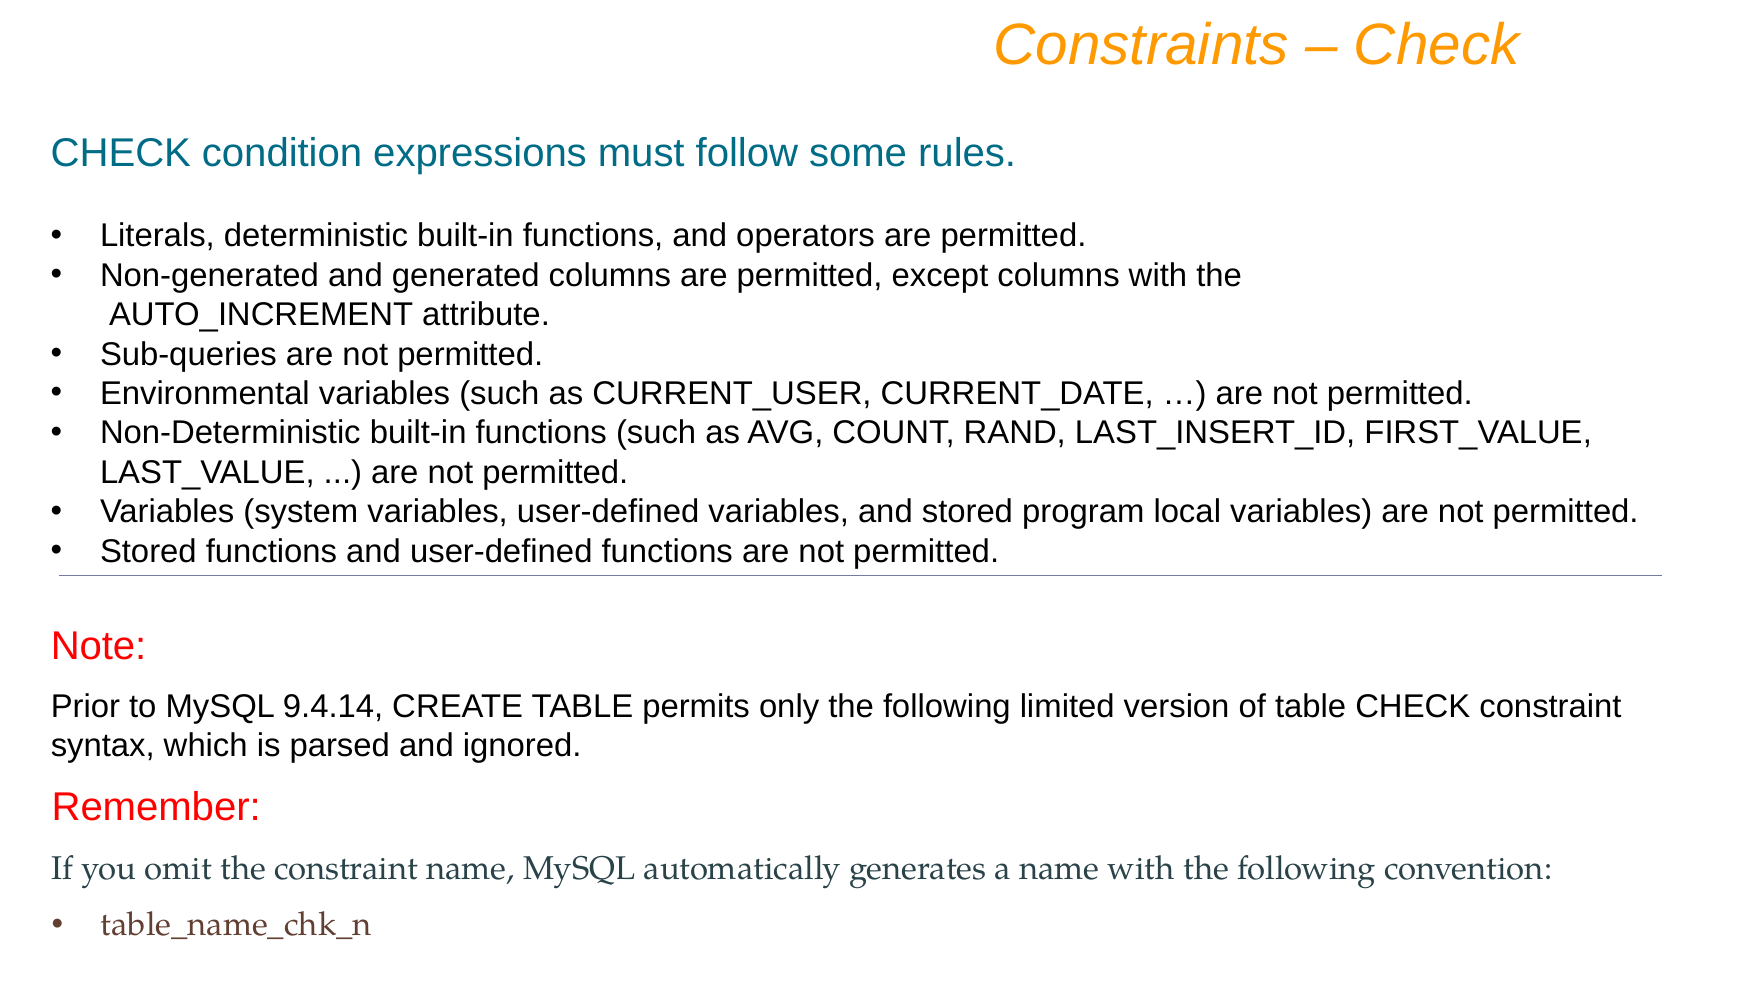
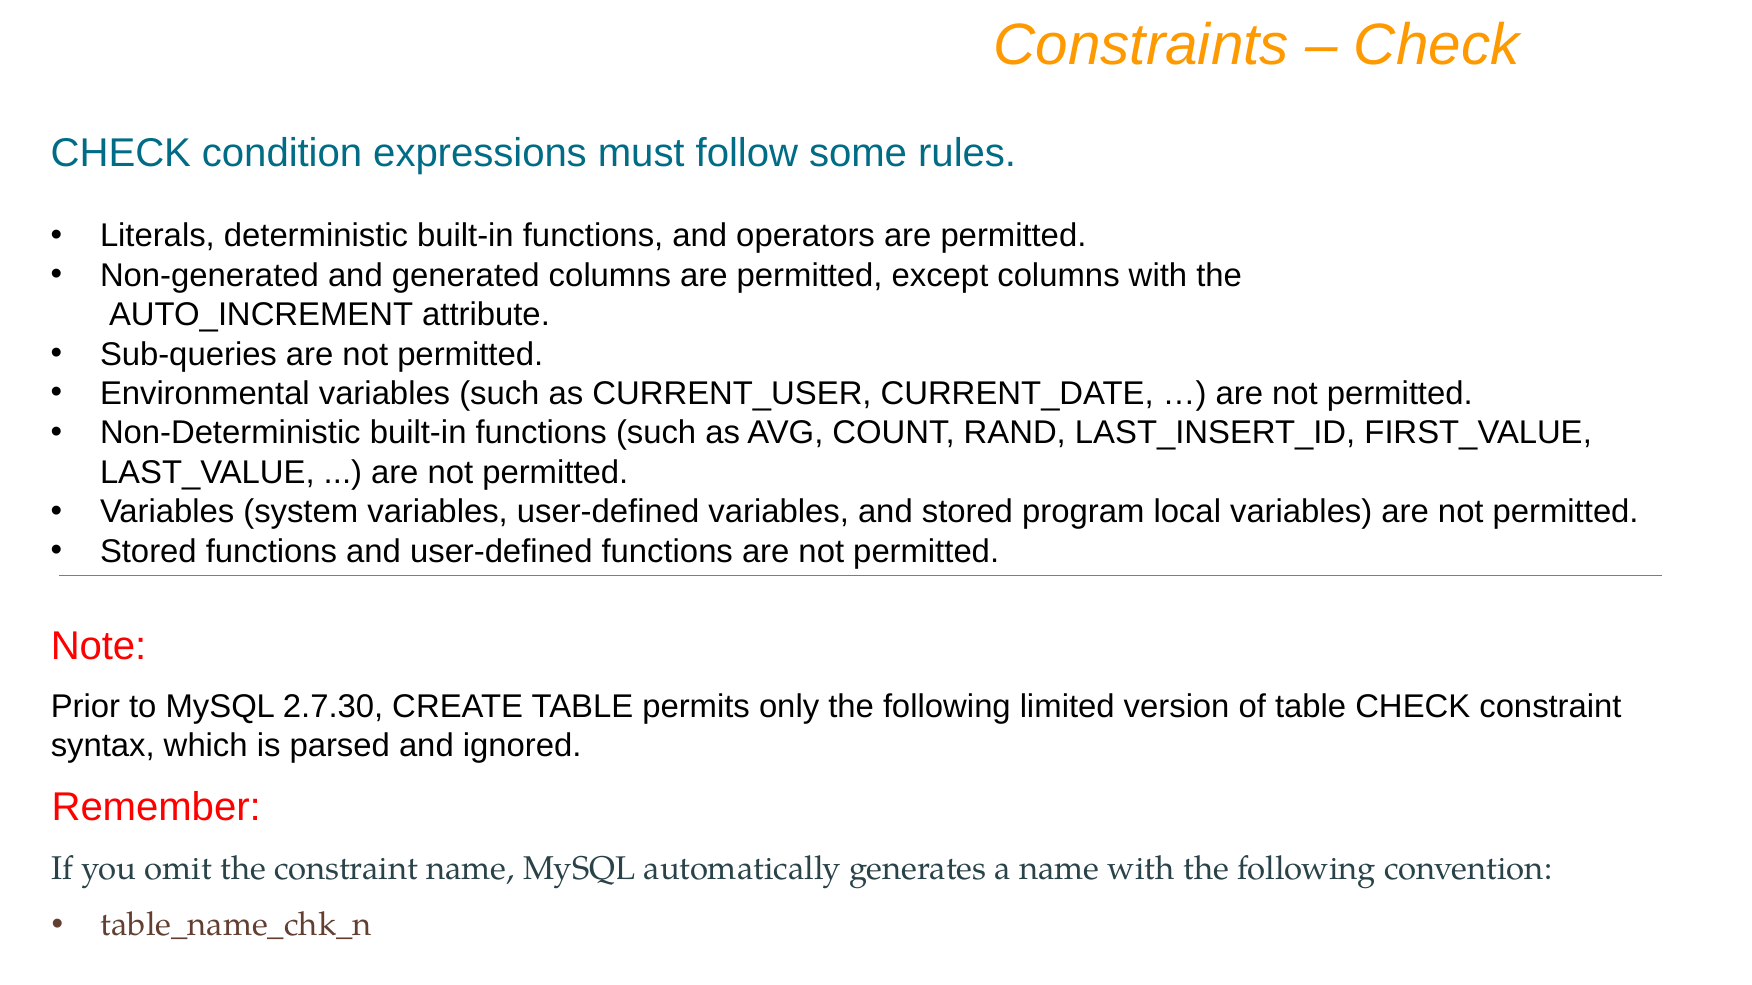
9.4.14: 9.4.14 -> 2.7.30
